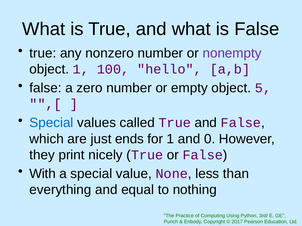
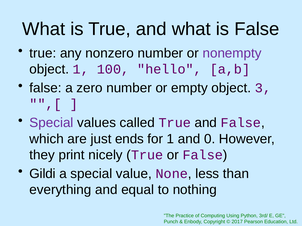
5: 5 -> 3
Special at (51, 123) colour: blue -> purple
With: With -> Gildi
